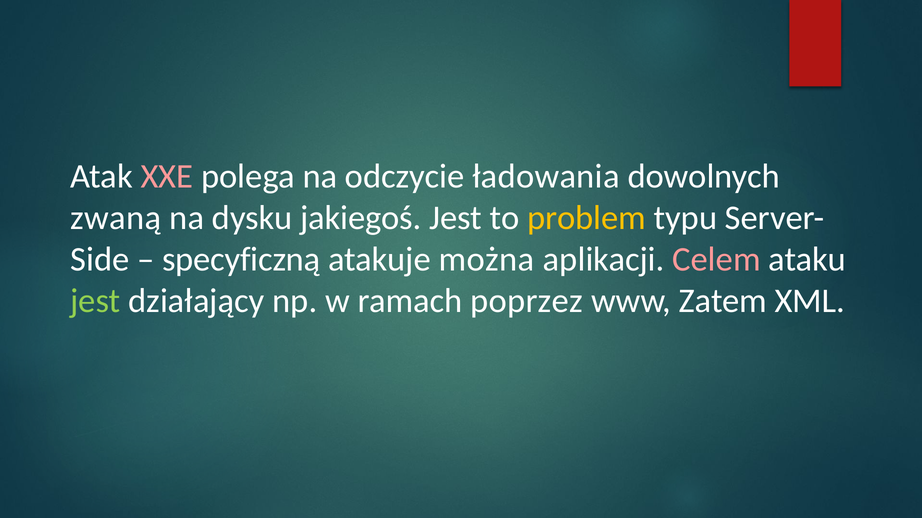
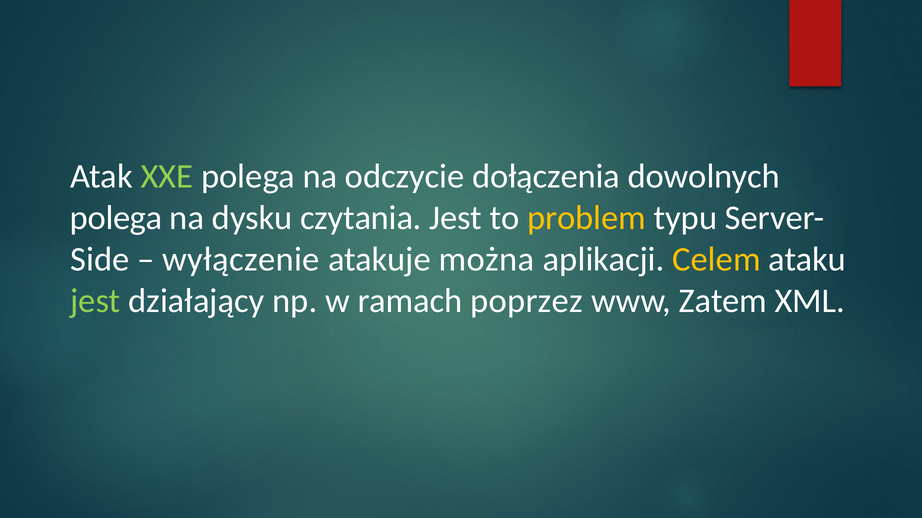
XXE colour: pink -> light green
ładowania: ładowania -> dołączenia
zwaną at (116, 218): zwaną -> polega
jakiegoś: jakiegoś -> czytania
specyficzną: specyficzną -> wyłączenie
Celem colour: pink -> yellow
